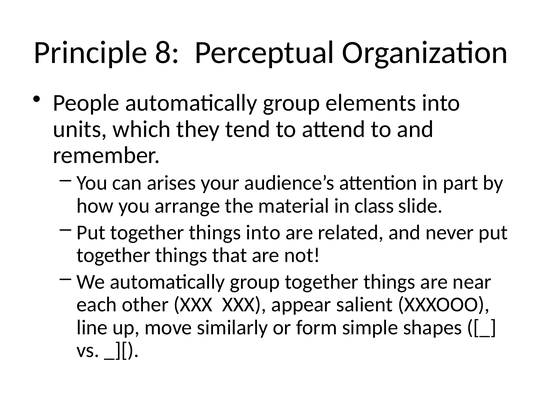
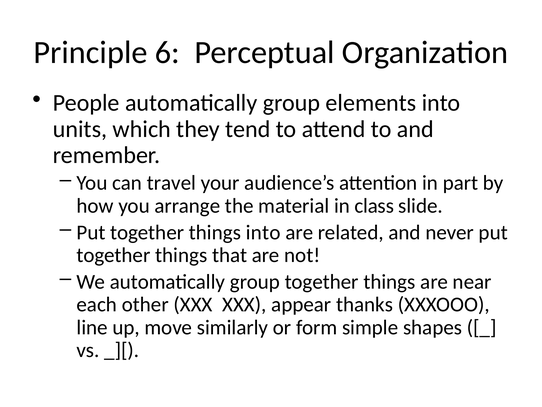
8: 8 -> 6
arises: arises -> travel
salient: salient -> thanks
